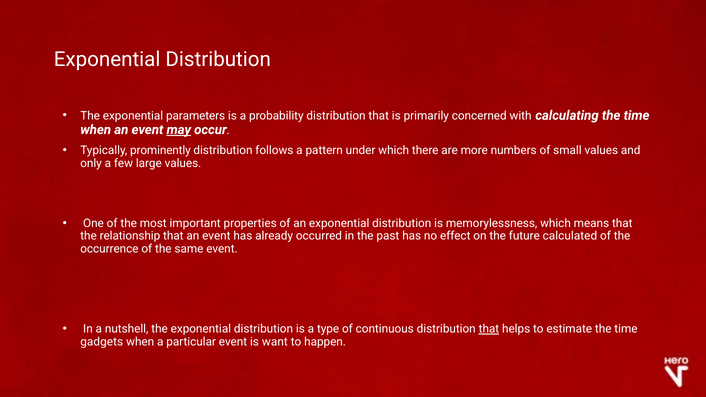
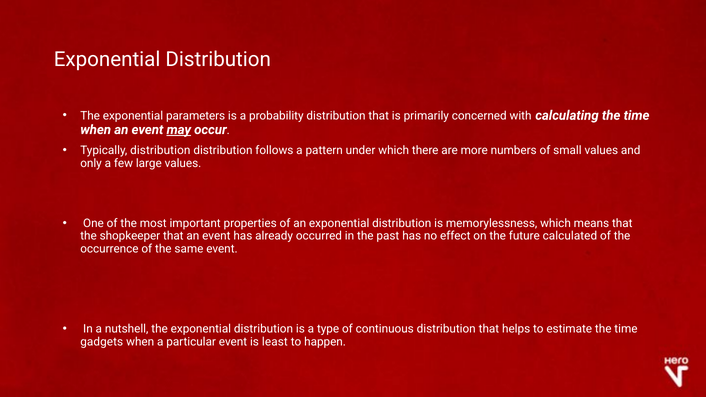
Typically prominently: prominently -> distribution
relationship: relationship -> shopkeeper
that at (489, 329) underline: present -> none
want: want -> least
